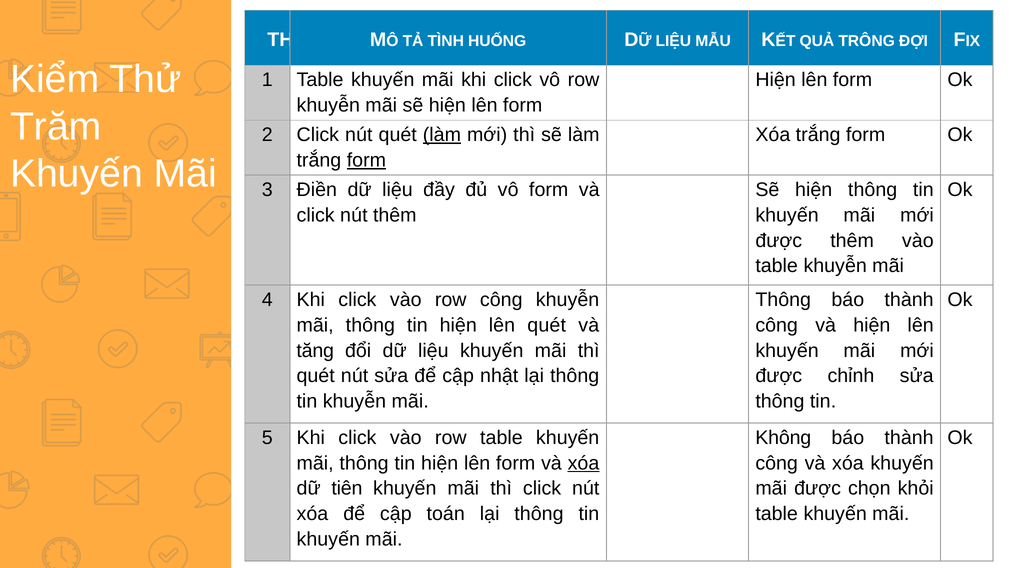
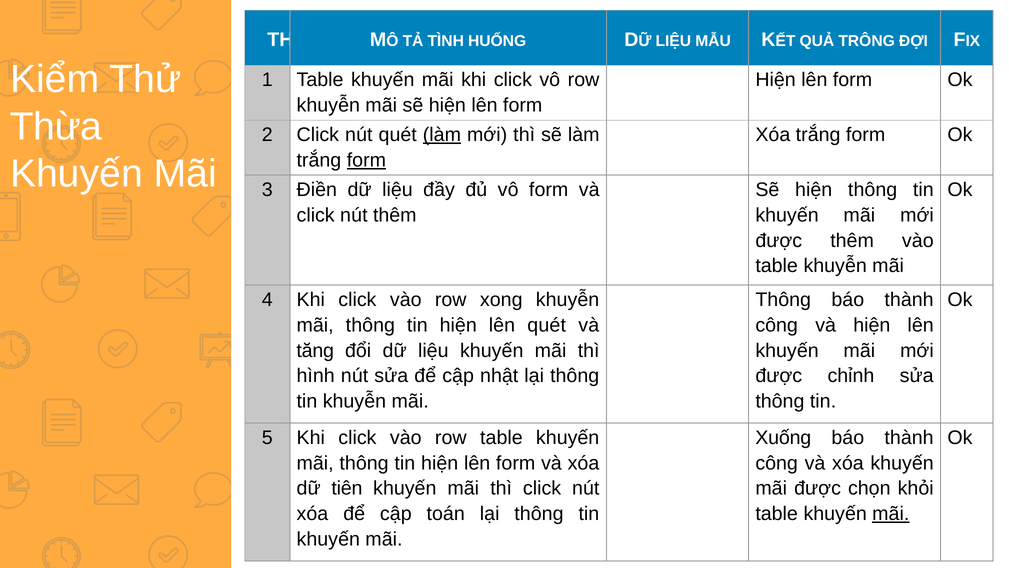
Trăm: Trăm -> Thừa
row công: công -> xong
quét at (316, 376): quét -> hình
Không: Không -> Xuống
xóa at (583, 463) underline: present -> none
mãi at (891, 513) underline: none -> present
